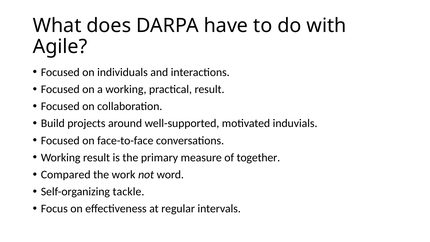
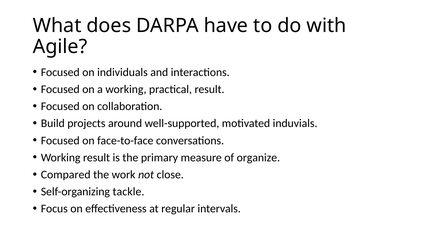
together: together -> organize
word: word -> close
